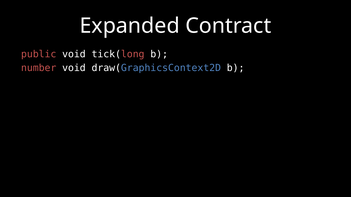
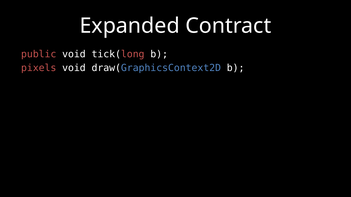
number: number -> pixels
